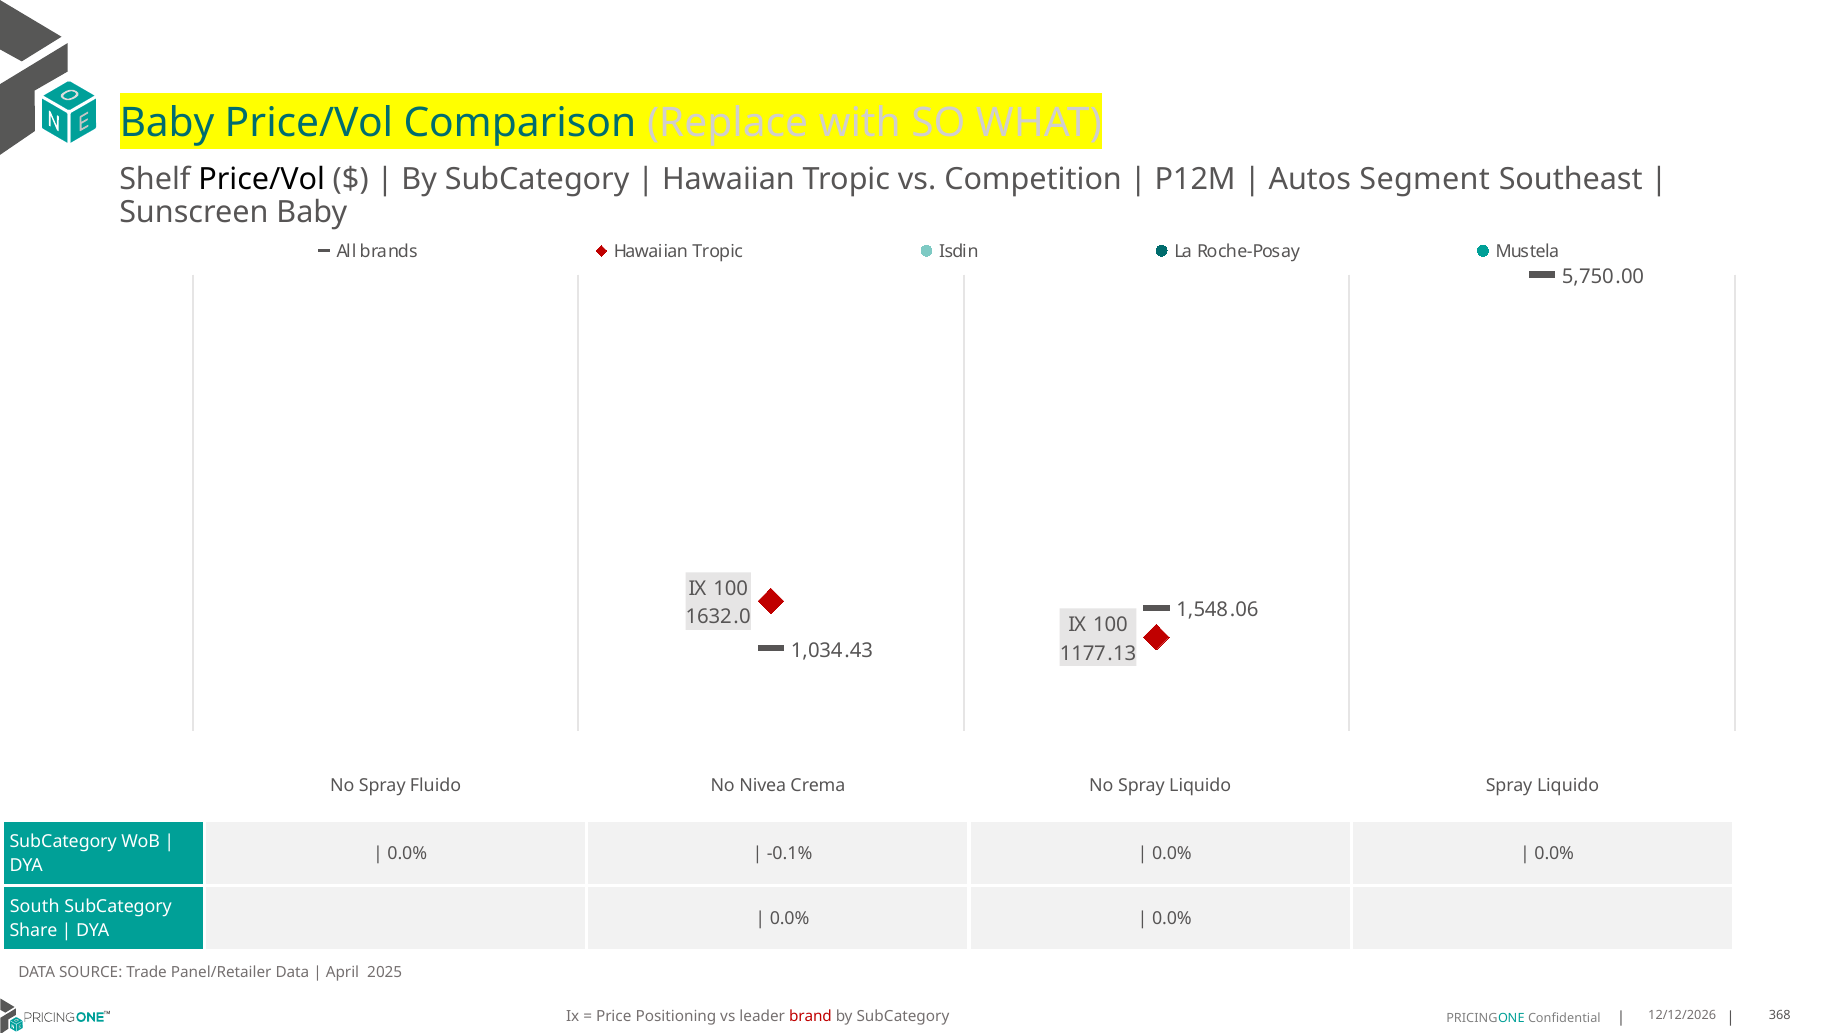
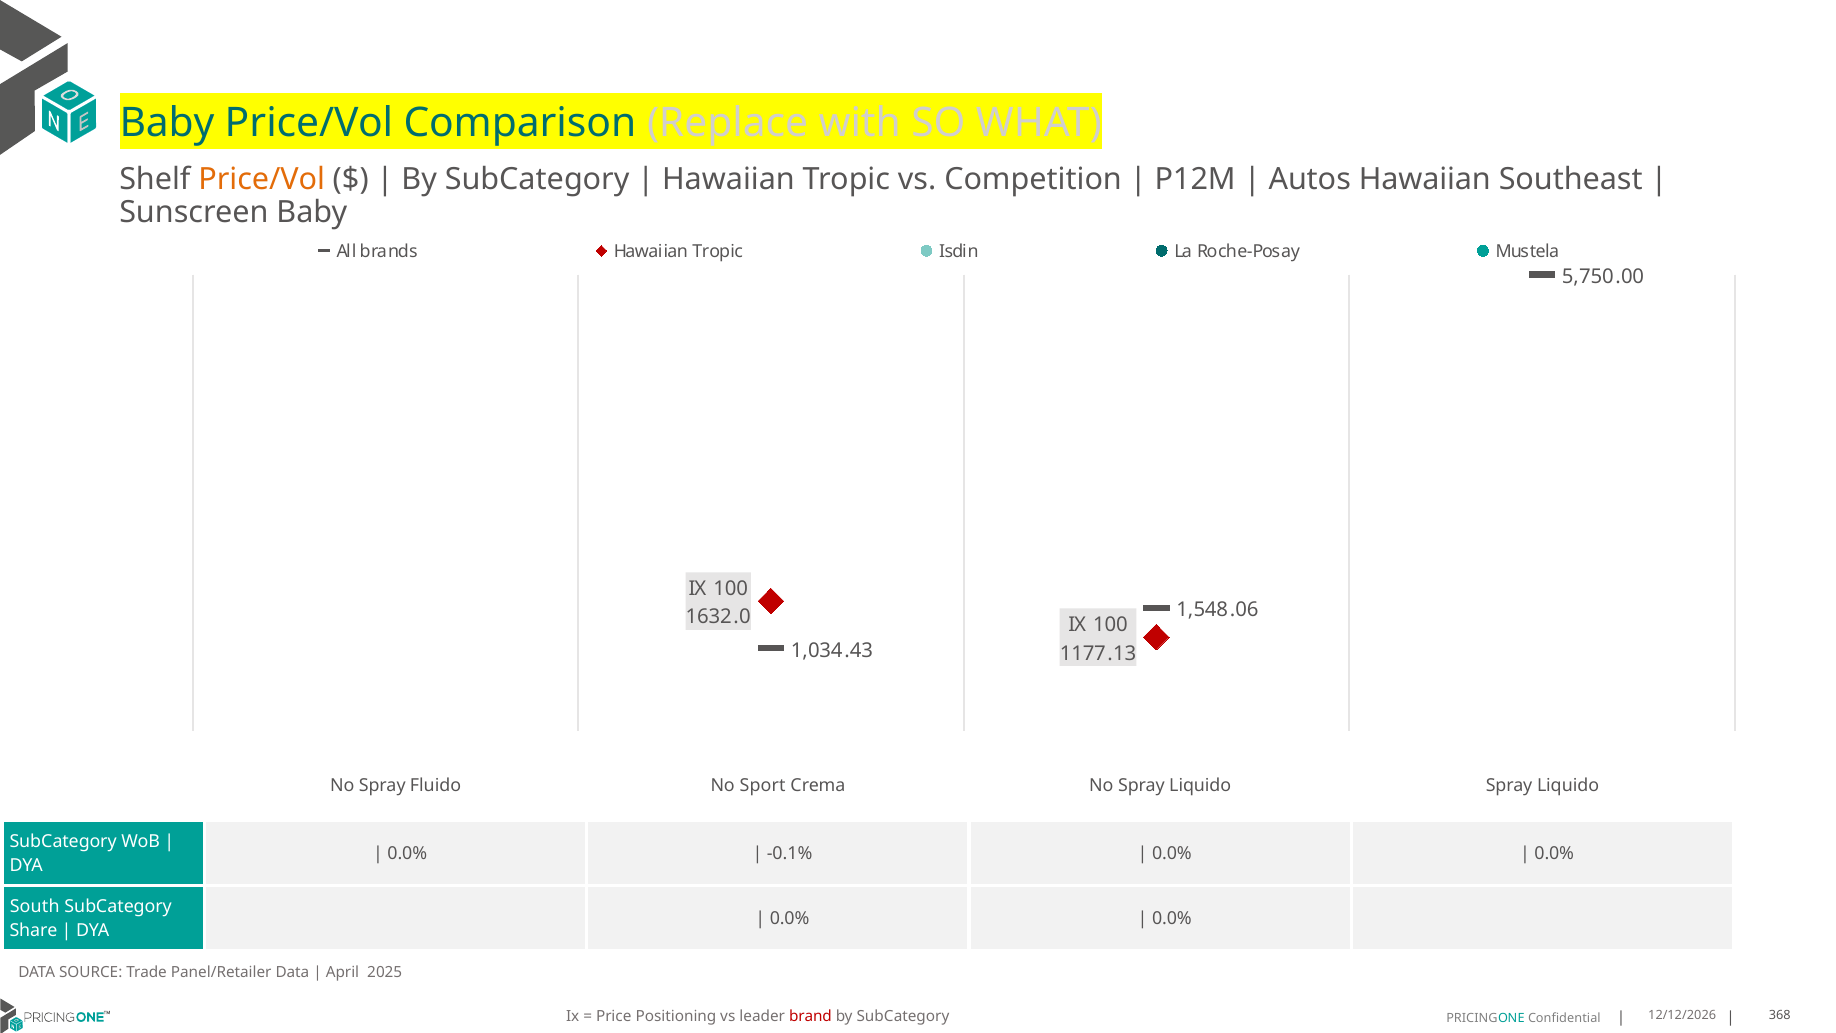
Price/Vol at (262, 179) colour: black -> orange
Autos Segment: Segment -> Hawaiian
Nivea: Nivea -> Sport
